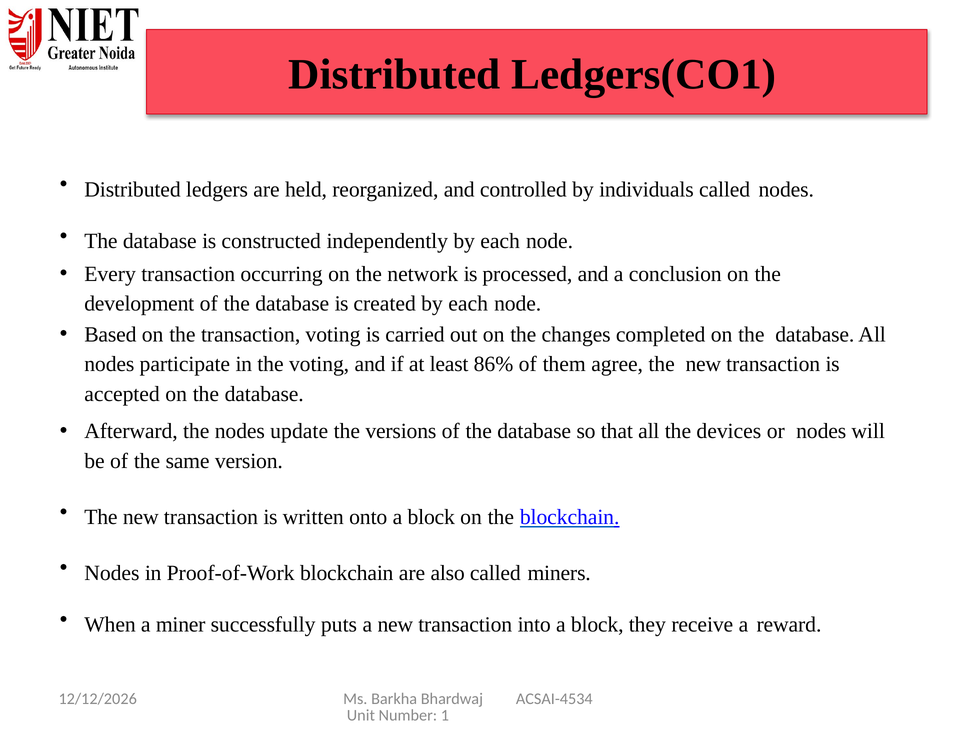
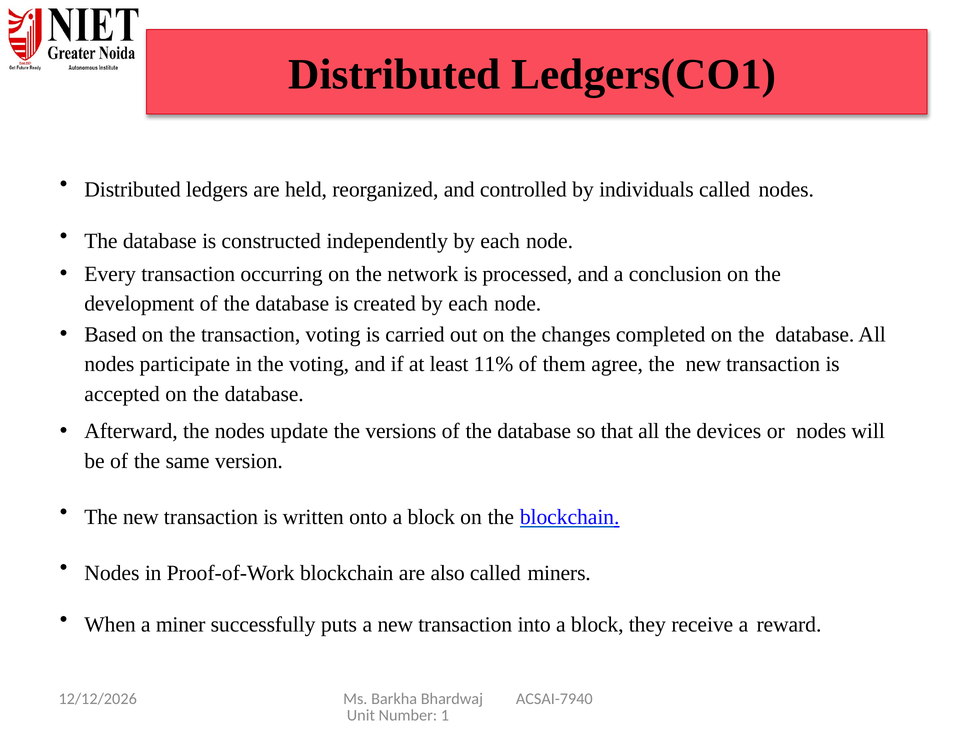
86%: 86% -> 11%
ACSAI-4534: ACSAI-4534 -> ACSAI-7940
